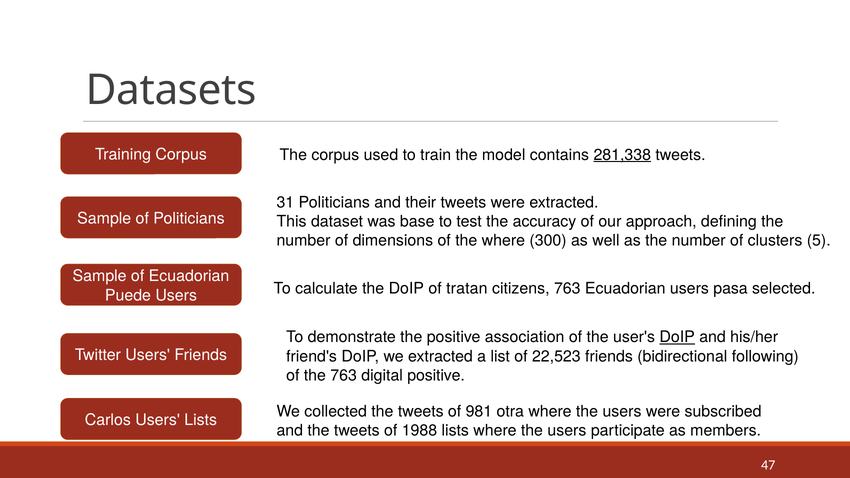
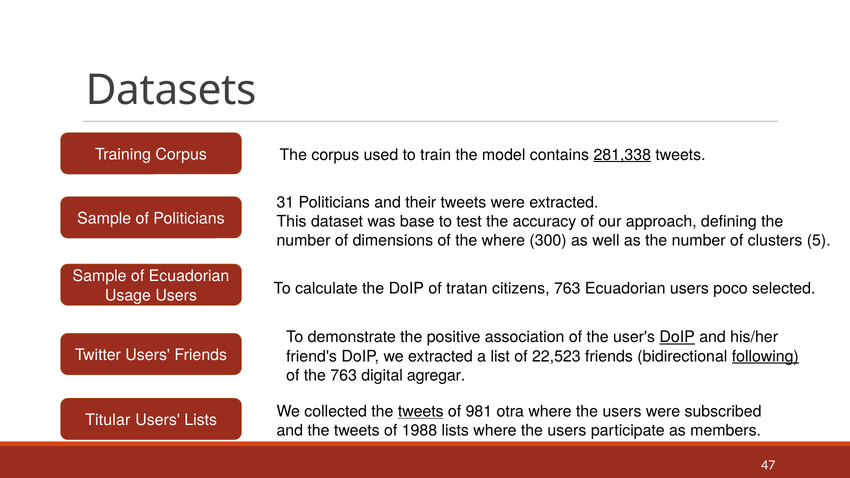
pasa: pasa -> poco
Puede: Puede -> Usage
following underline: none -> present
digital positive: positive -> agregar
tweets at (421, 411) underline: none -> present
Carlos: Carlos -> Titular
